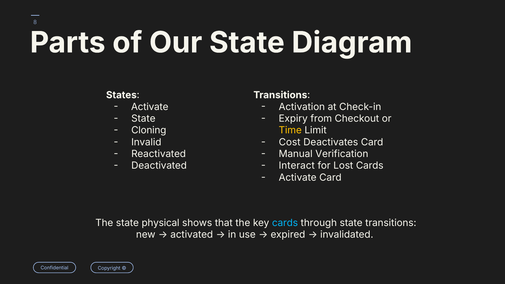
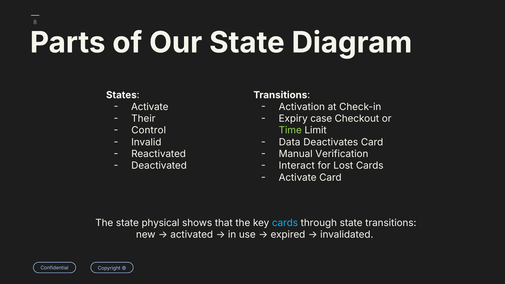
State at (143, 119): State -> Their
from: from -> case
Cloning: Cloning -> Control
Time colour: yellow -> light green
Cost: Cost -> Data
